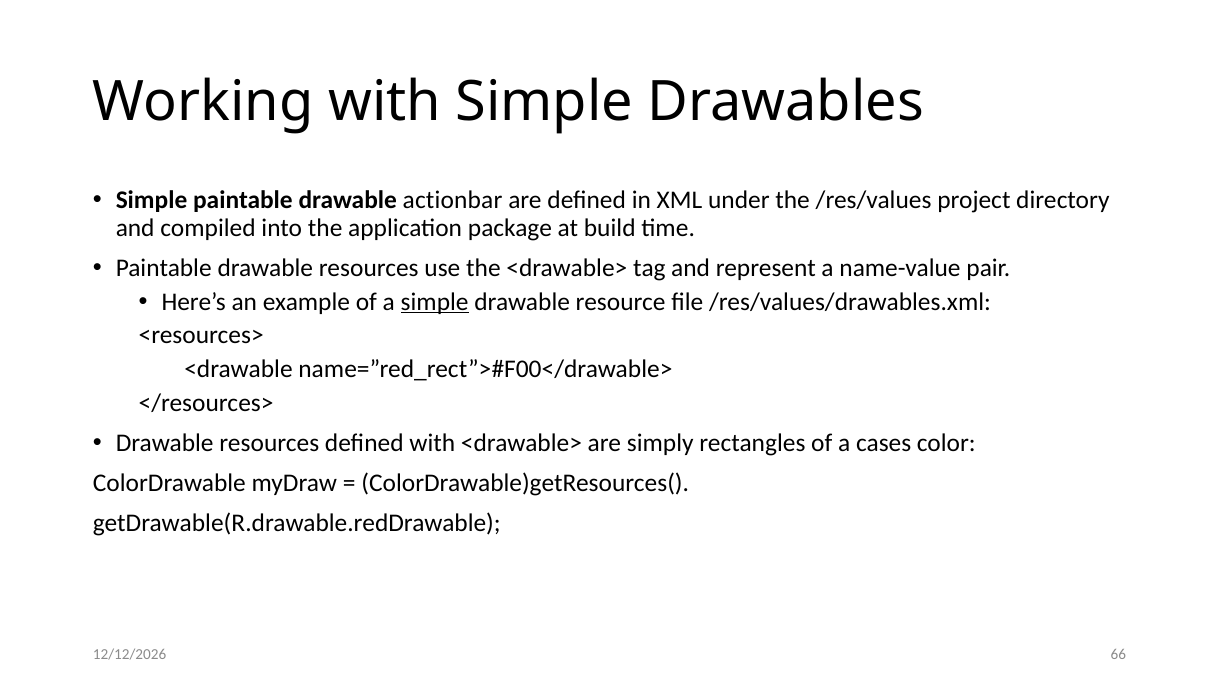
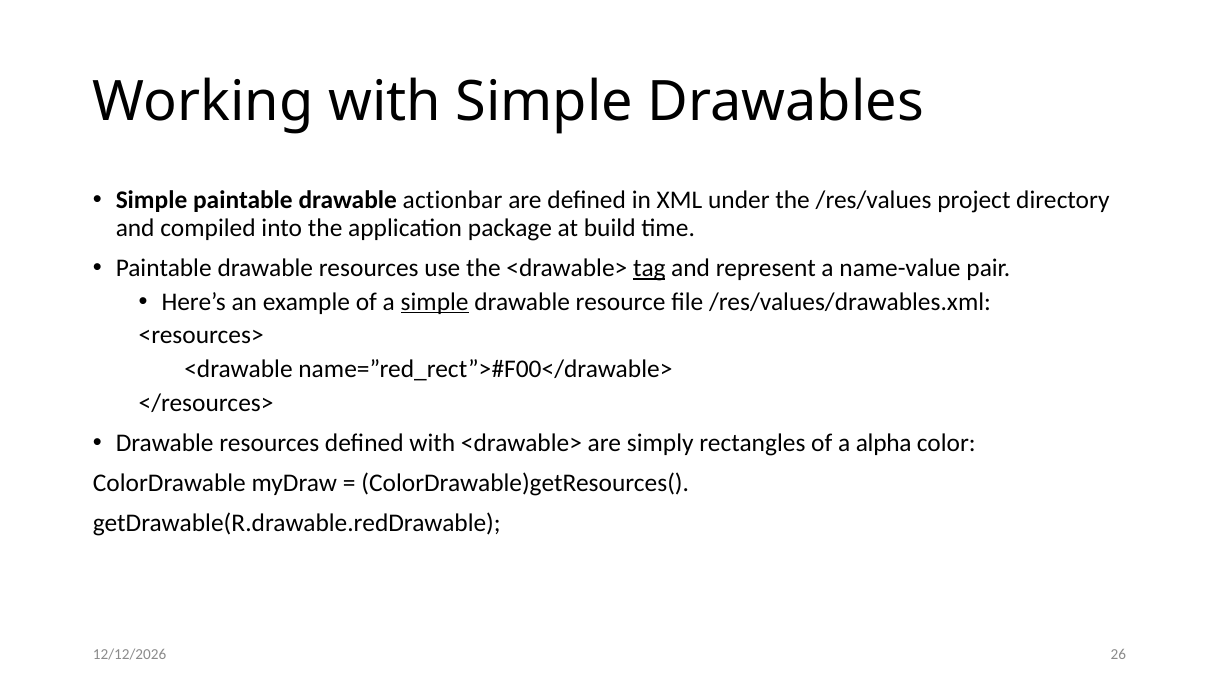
tag underline: none -> present
cases: cases -> alpha
66: 66 -> 26
